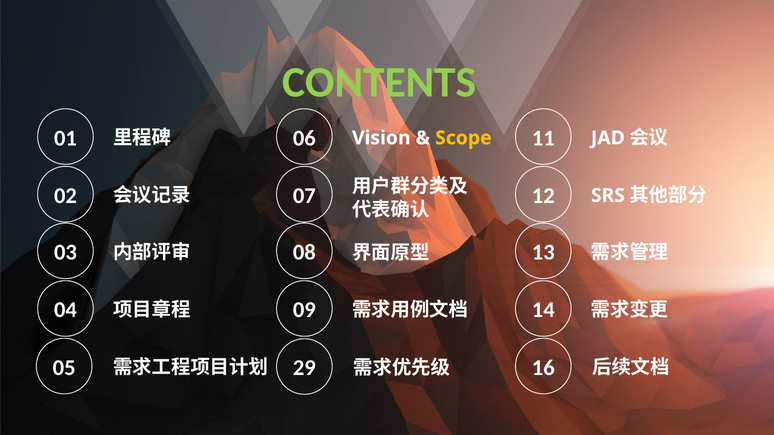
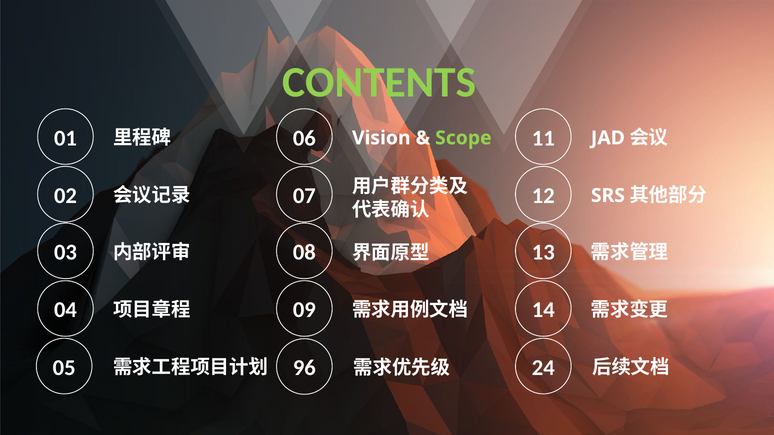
Scope colour: yellow -> light green
29: 29 -> 96
16: 16 -> 24
